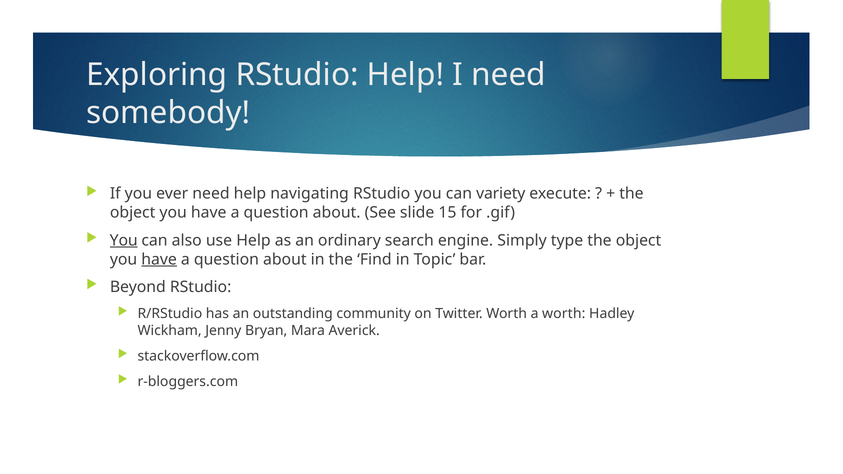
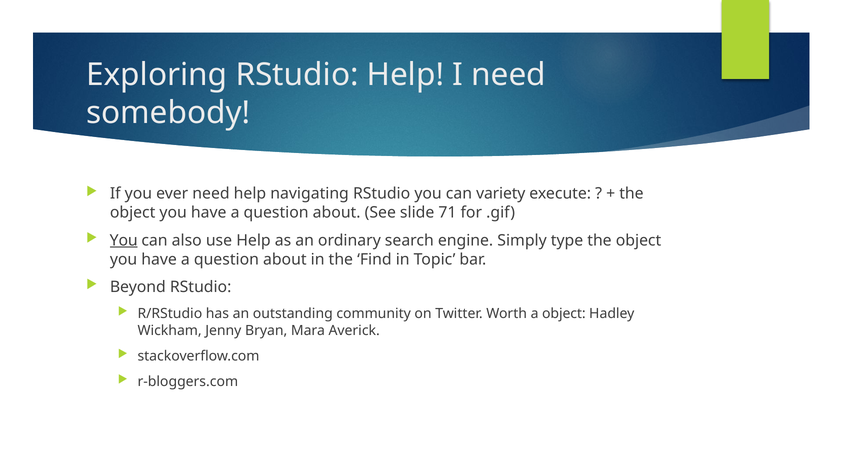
15: 15 -> 71
have at (159, 259) underline: present -> none
a worth: worth -> object
